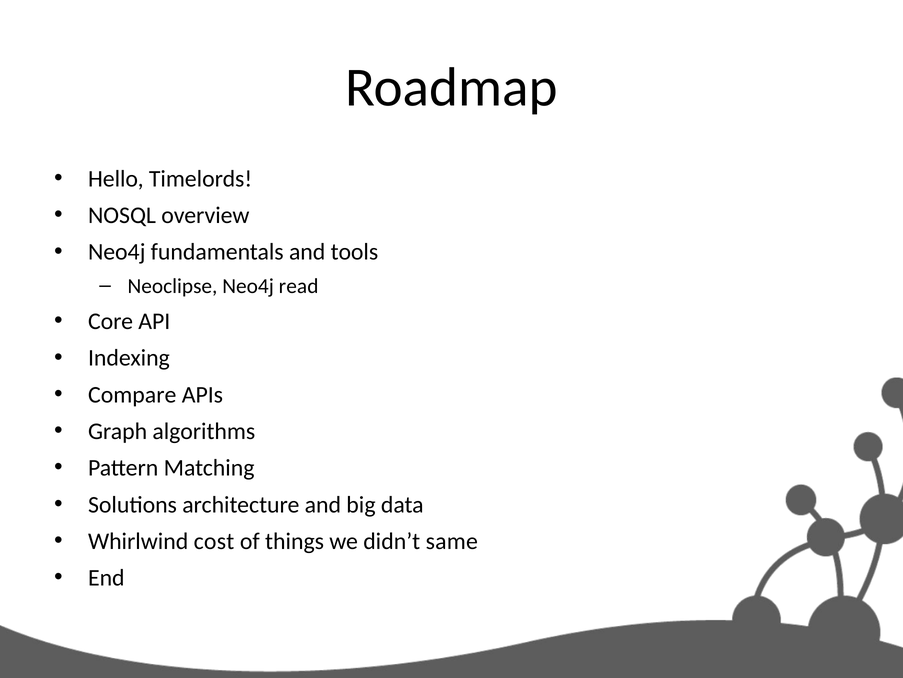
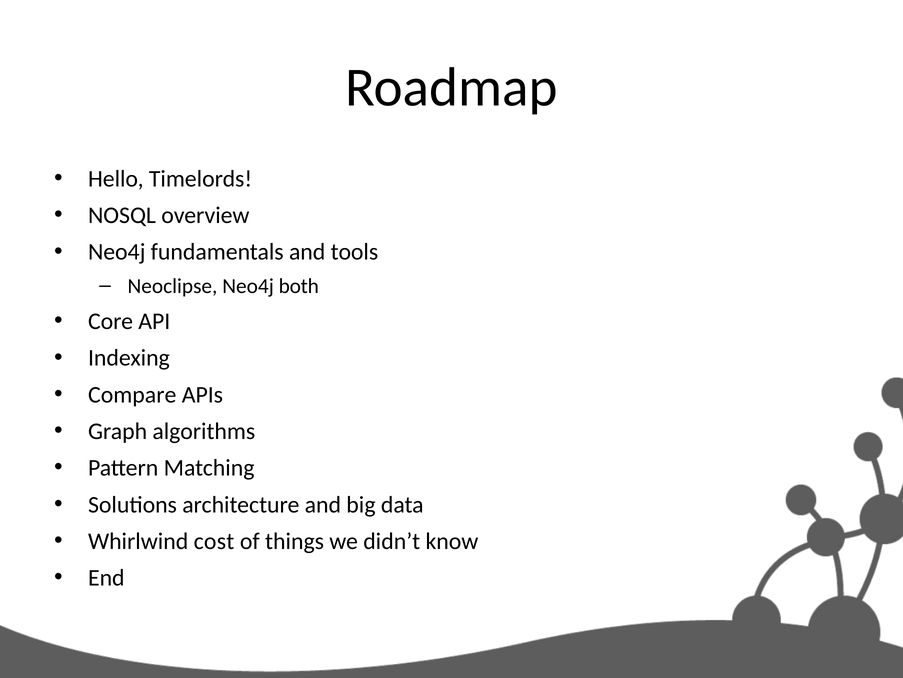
read: read -> both
same: same -> know
